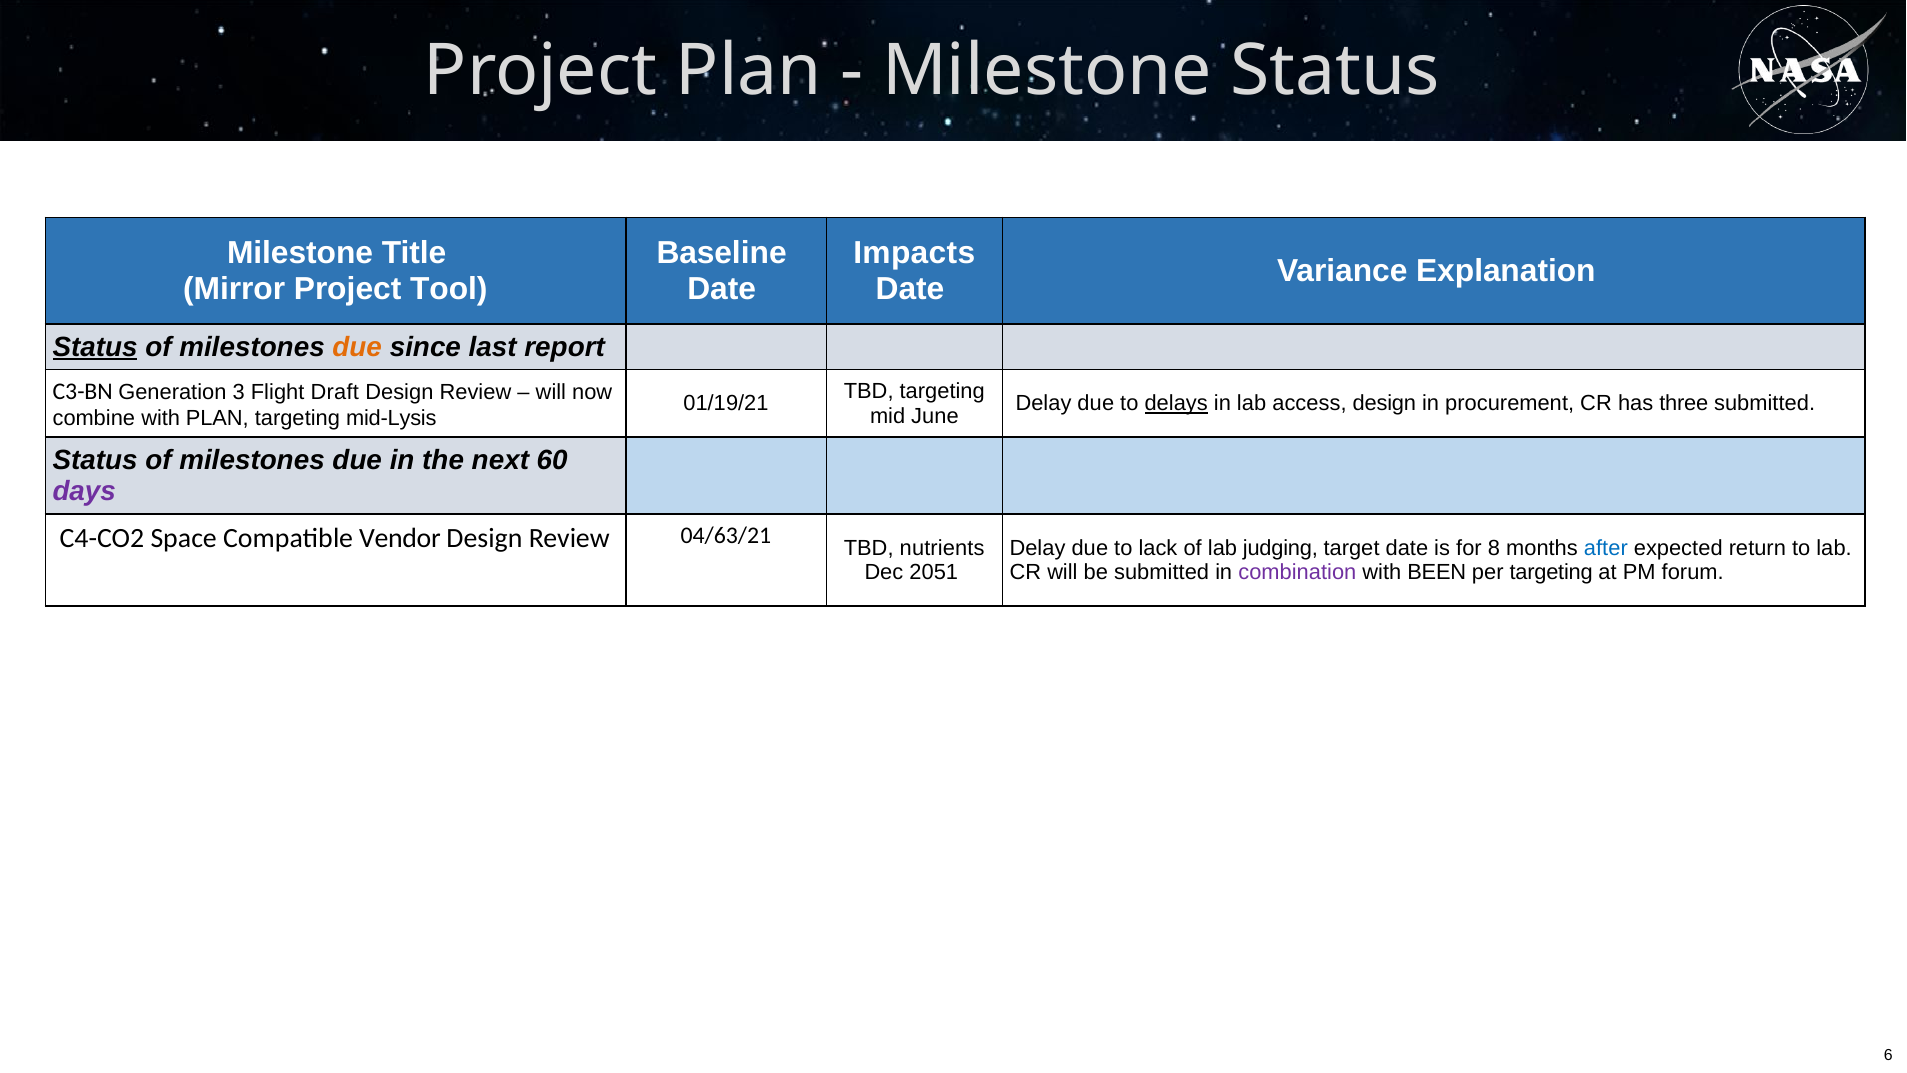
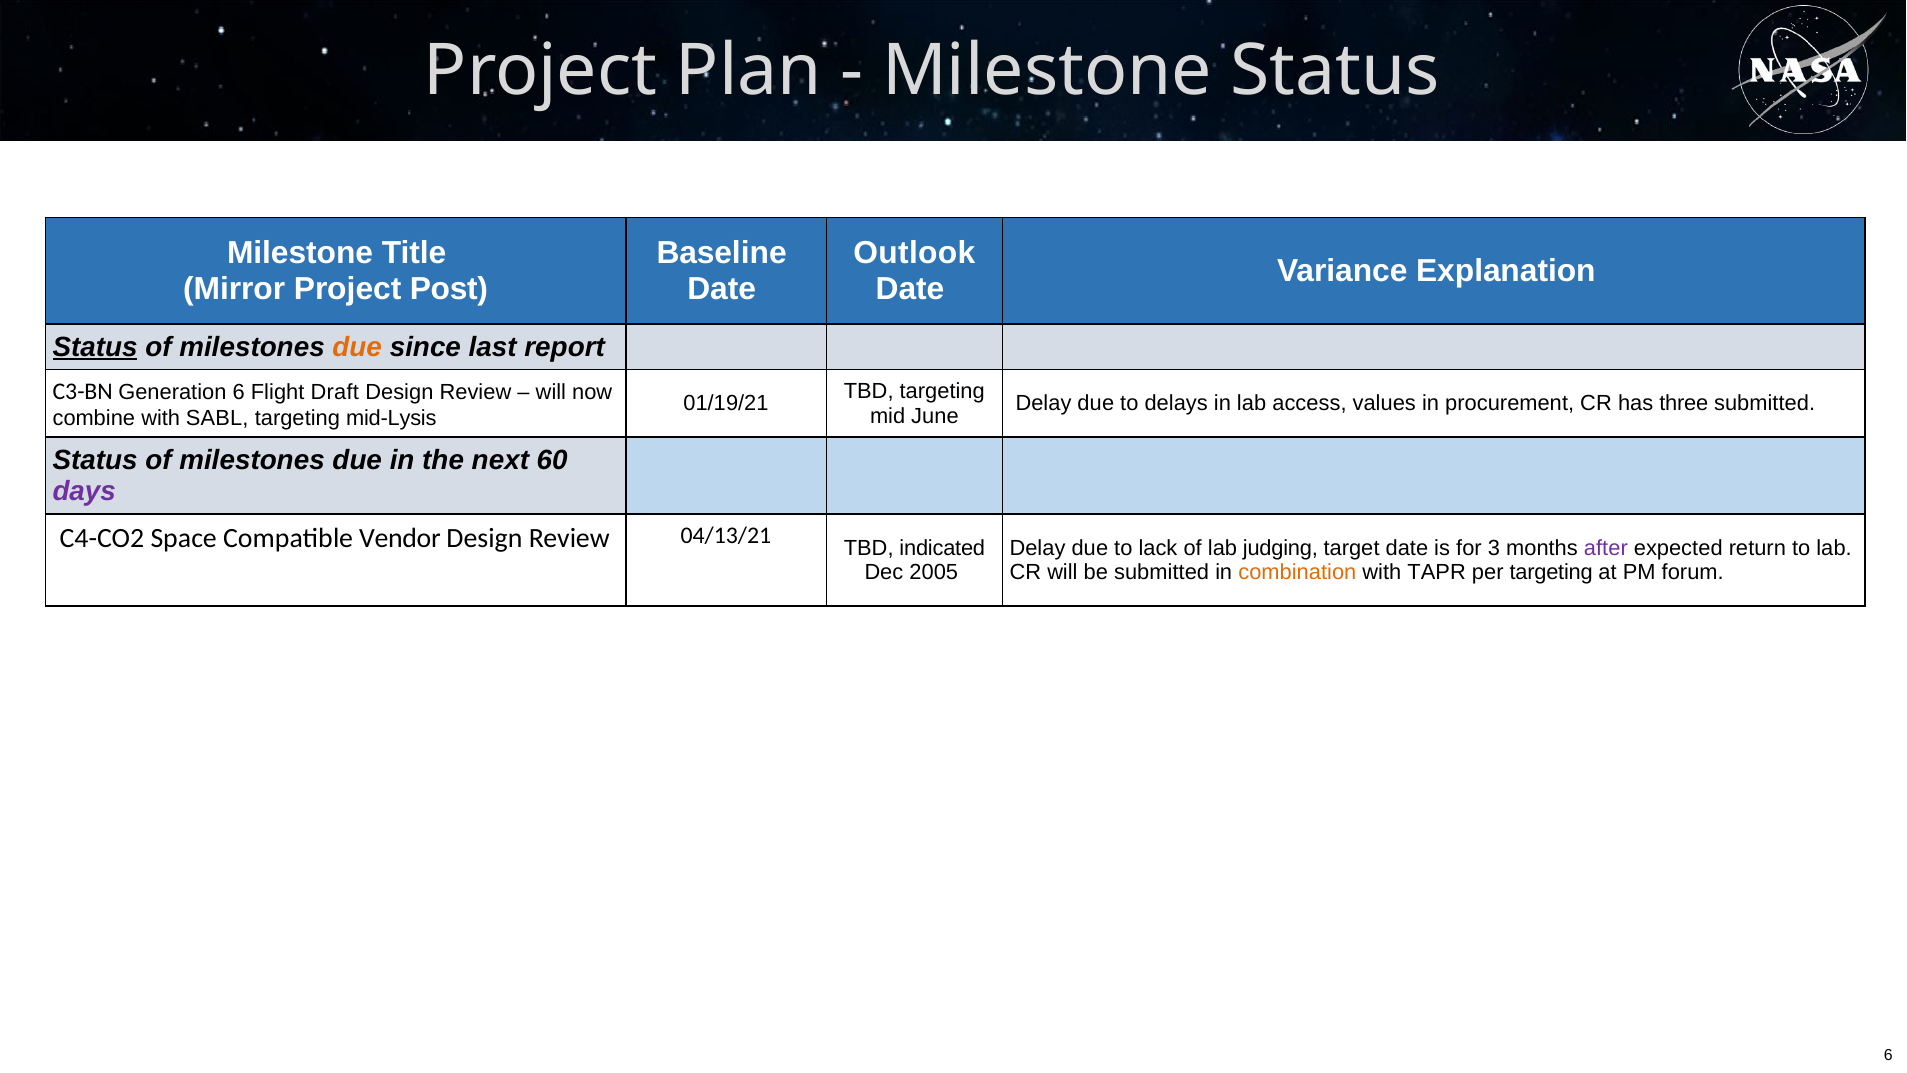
Impacts: Impacts -> Outlook
Tool: Tool -> Post
Generation 3: 3 -> 6
delays underline: present -> none
access design: design -> values
with PLAN: PLAN -> SABL
04/63/21: 04/63/21 -> 04/13/21
nutrients: nutrients -> indicated
8: 8 -> 3
after colour: blue -> purple
2051: 2051 -> 2005
combination colour: purple -> orange
BEEN: BEEN -> TAPR
